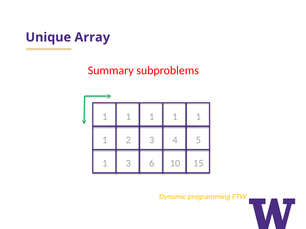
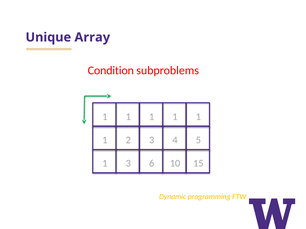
Summary: Summary -> Condition
